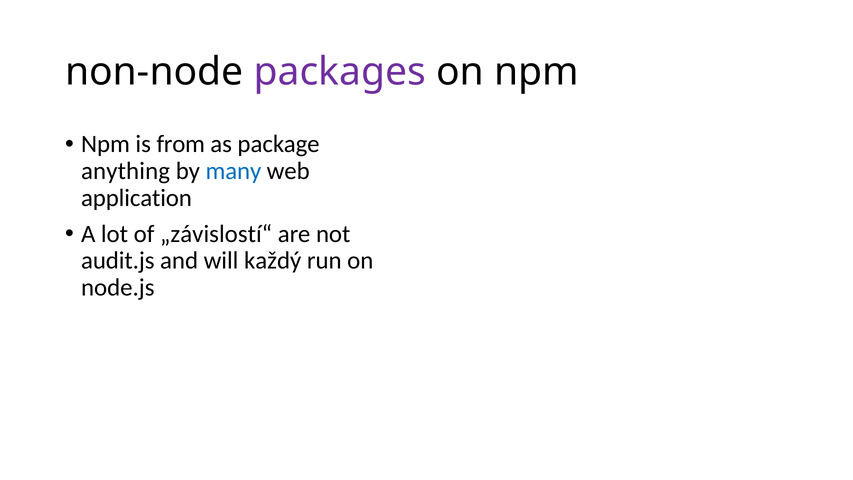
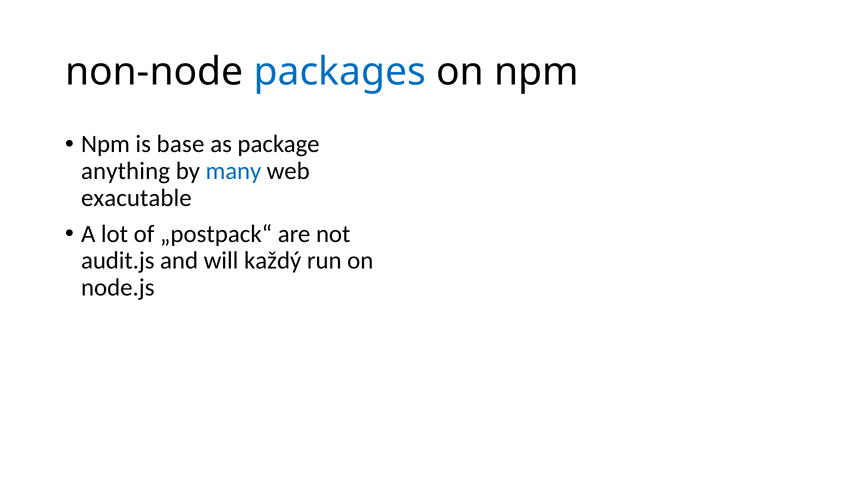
packages colour: purple -> blue
from: from -> base
application: application -> exacutable
„závislostí“: „závislostí“ -> „postpack“
